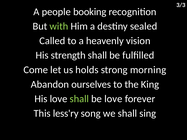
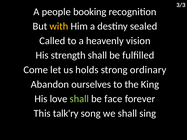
with colour: light green -> yellow
morning: morning -> ordinary
be love: love -> face
less'ry: less'ry -> talk'ry
